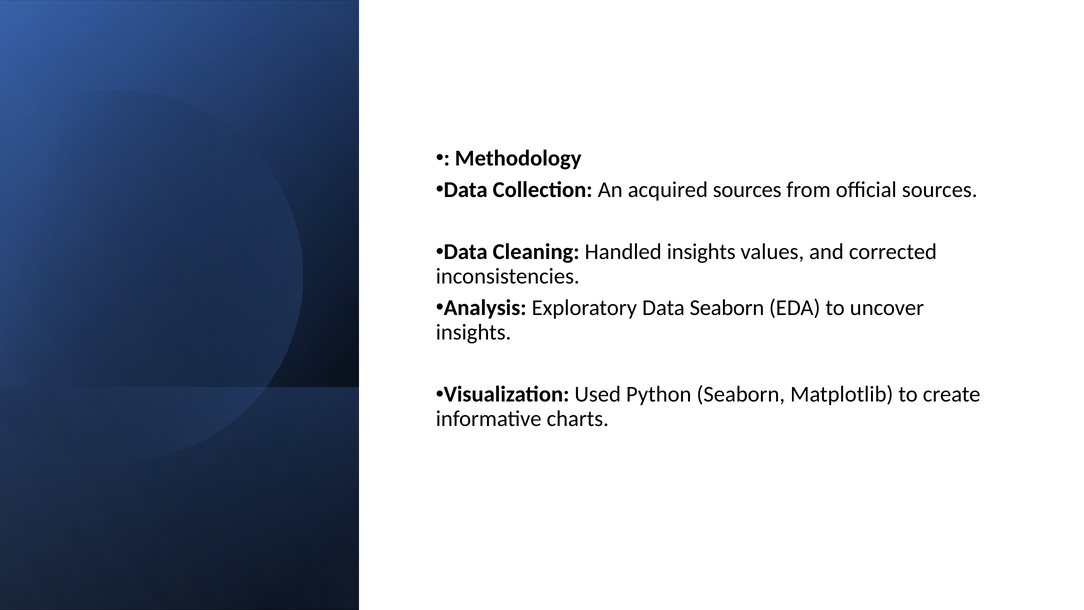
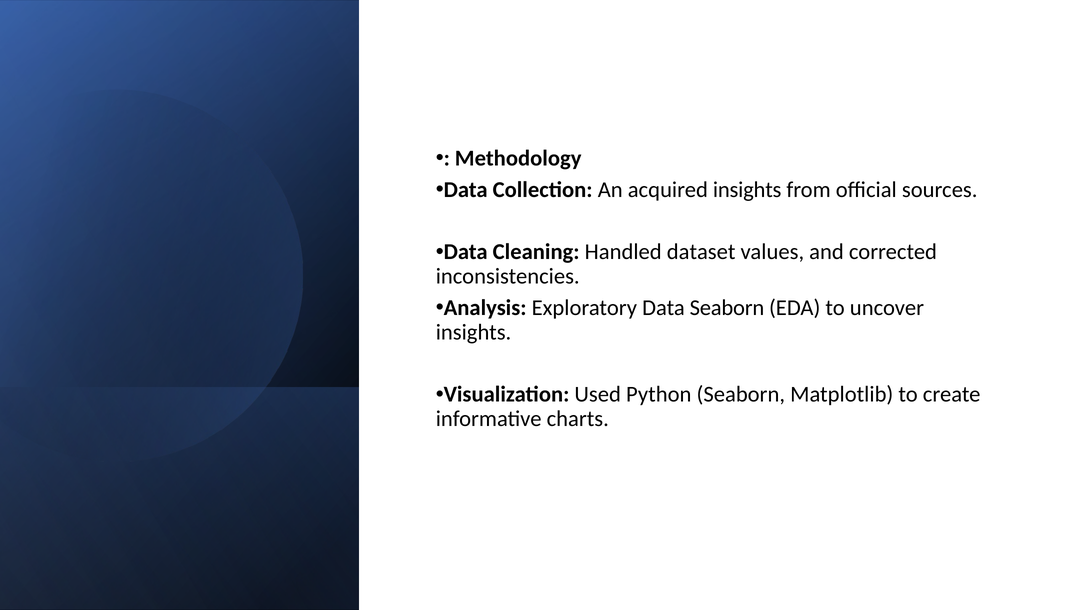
acquired sources: sources -> insights
Handled insights: insights -> dataset
